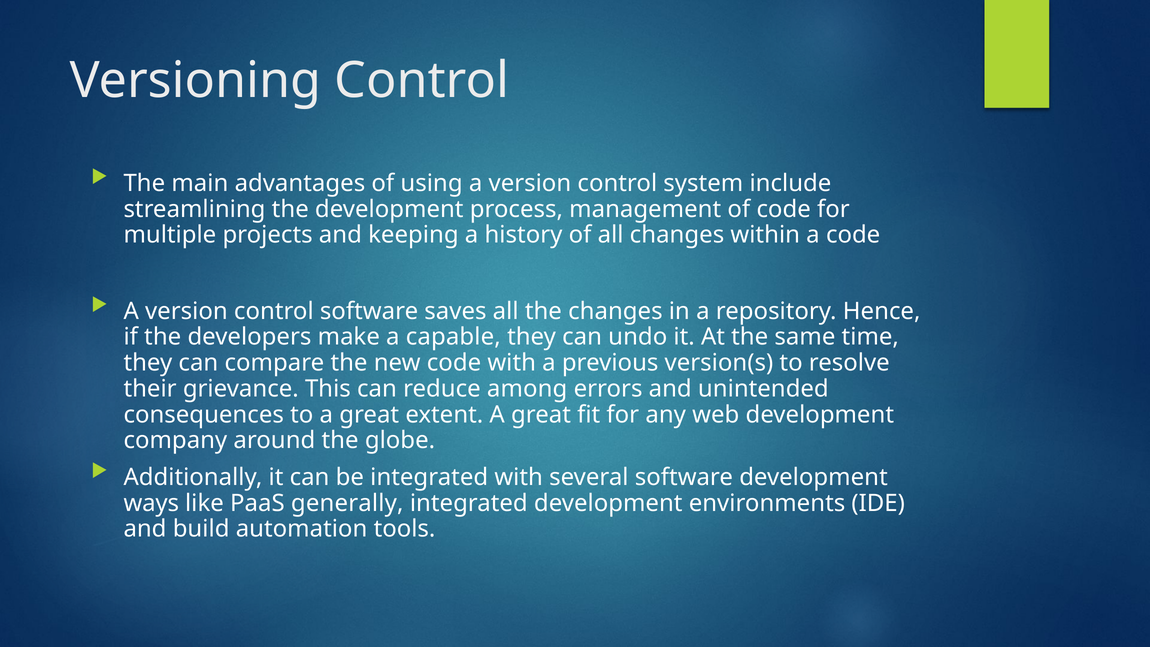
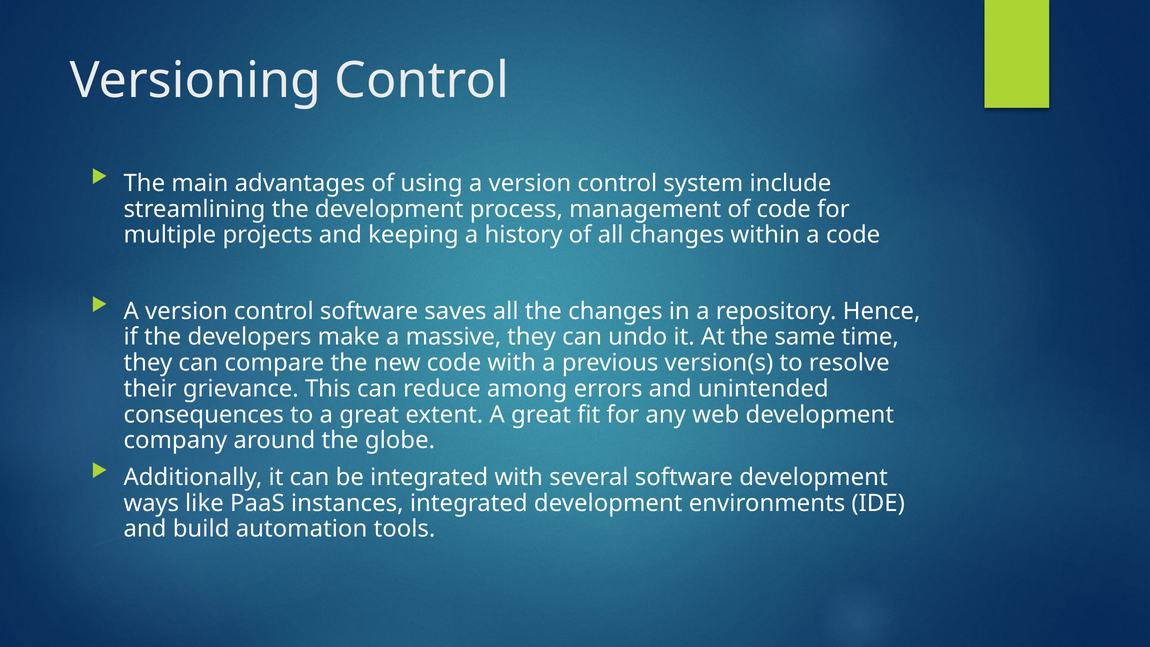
capable: capable -> massive
generally: generally -> instances
